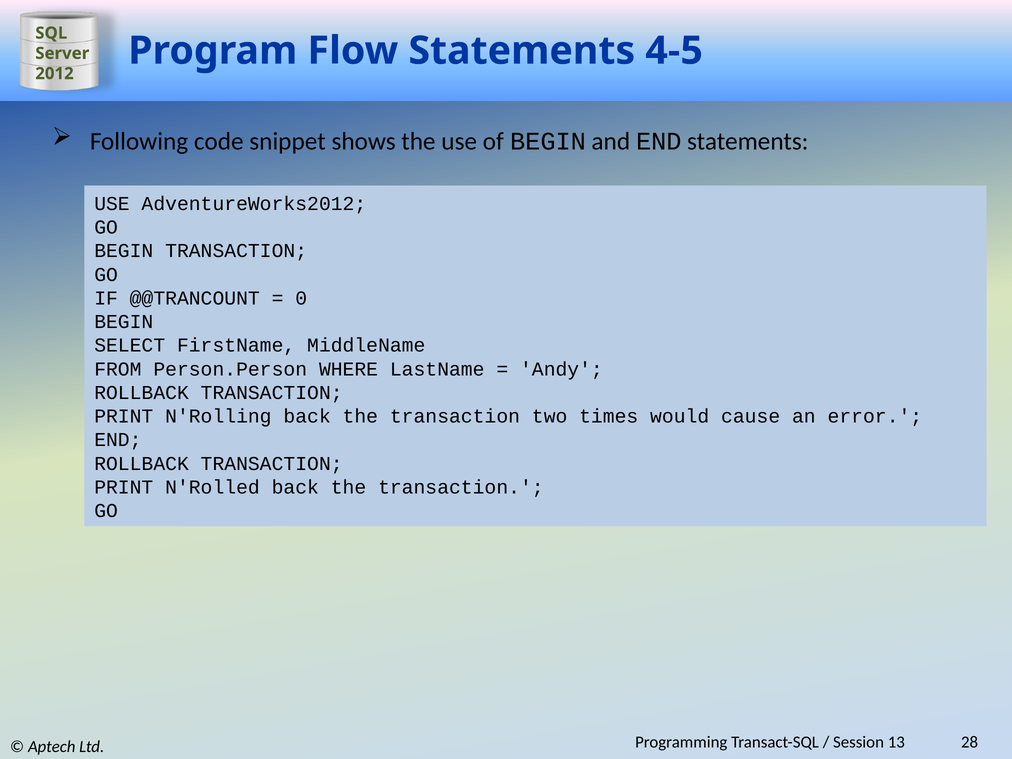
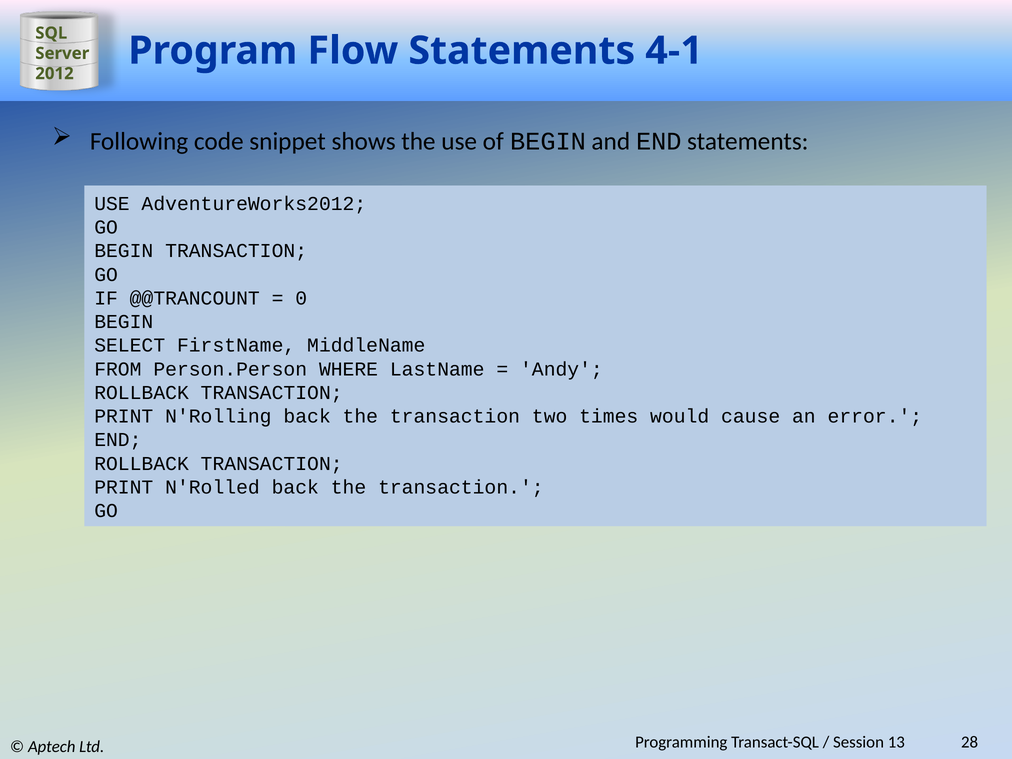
4-5: 4-5 -> 4-1
